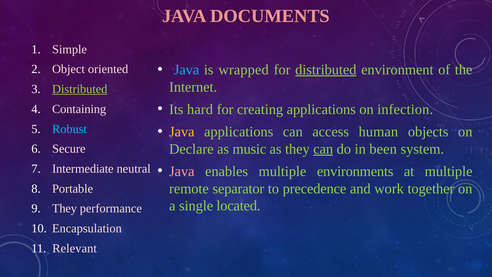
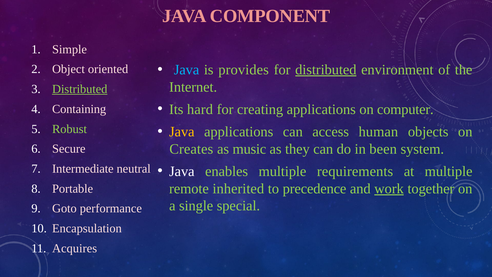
DOCUMENTS: DOCUMENTS -> COMPONENT
wrapped: wrapped -> provides
infection: infection -> computer
Robust colour: light blue -> light green
Declare: Declare -> Creates
can at (323, 149) underline: present -> none
Java at (182, 171) colour: pink -> white
environments: environments -> requirements
separator: separator -> inherited
work underline: none -> present
located: located -> special
They at (64, 208): They -> Goto
Relevant: Relevant -> Acquires
